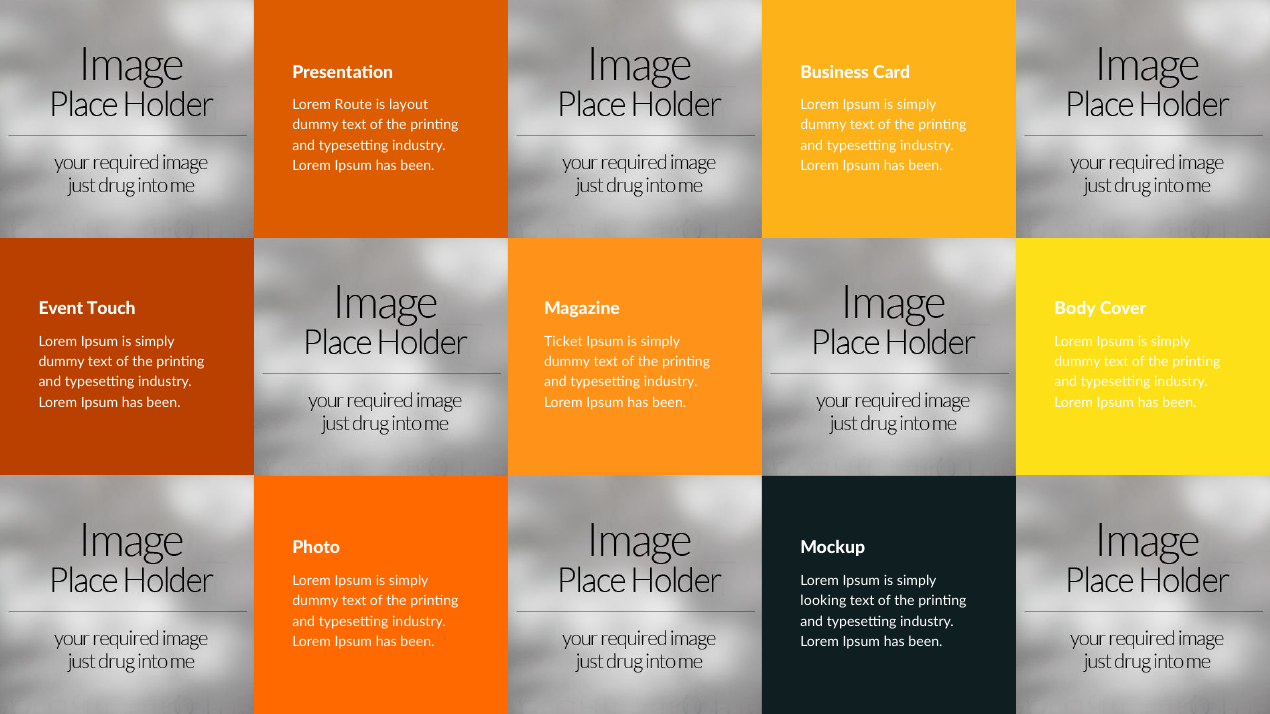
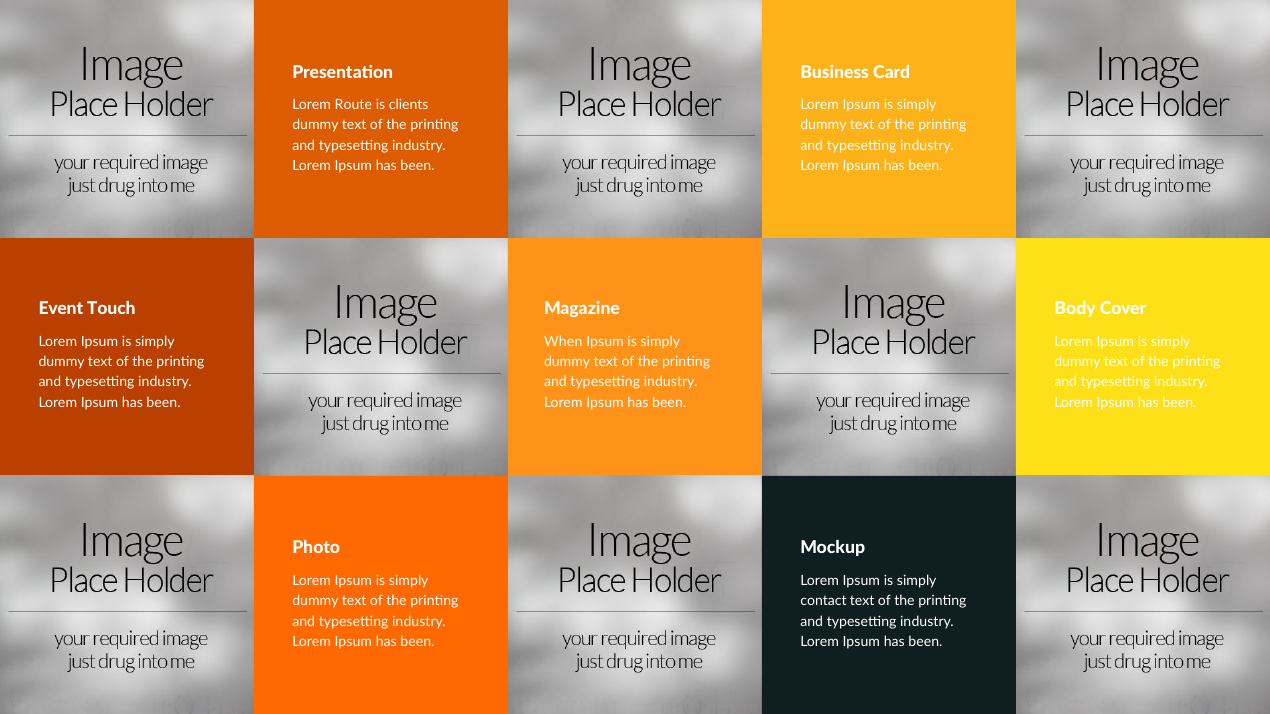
layout: layout -> clients
Ticket: Ticket -> When
looking: looking -> contact
